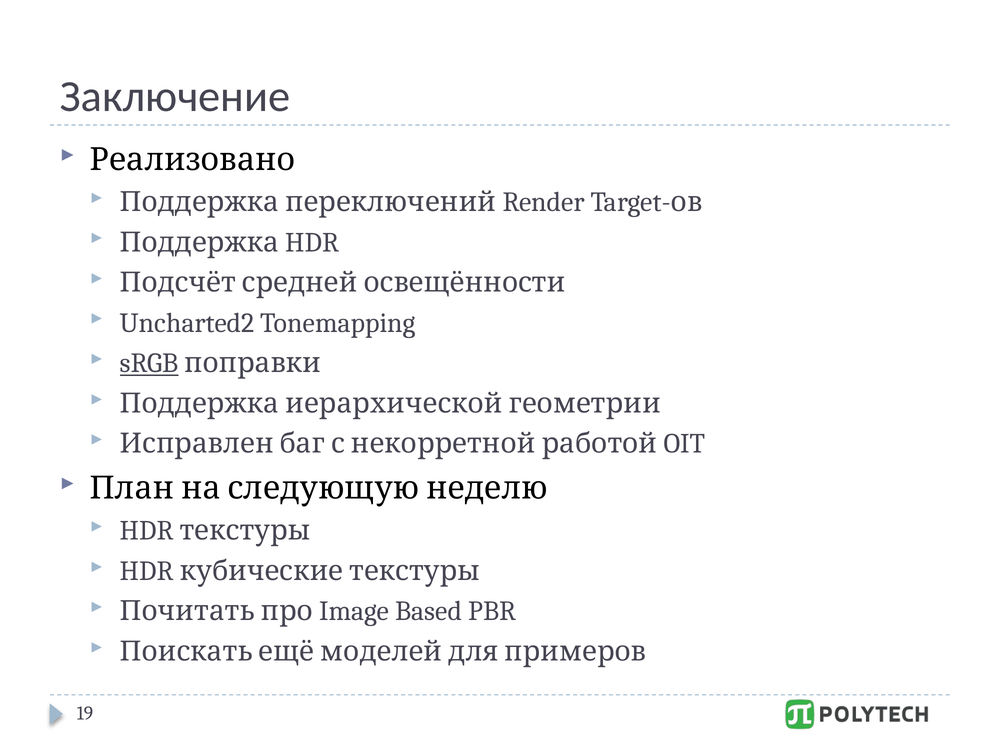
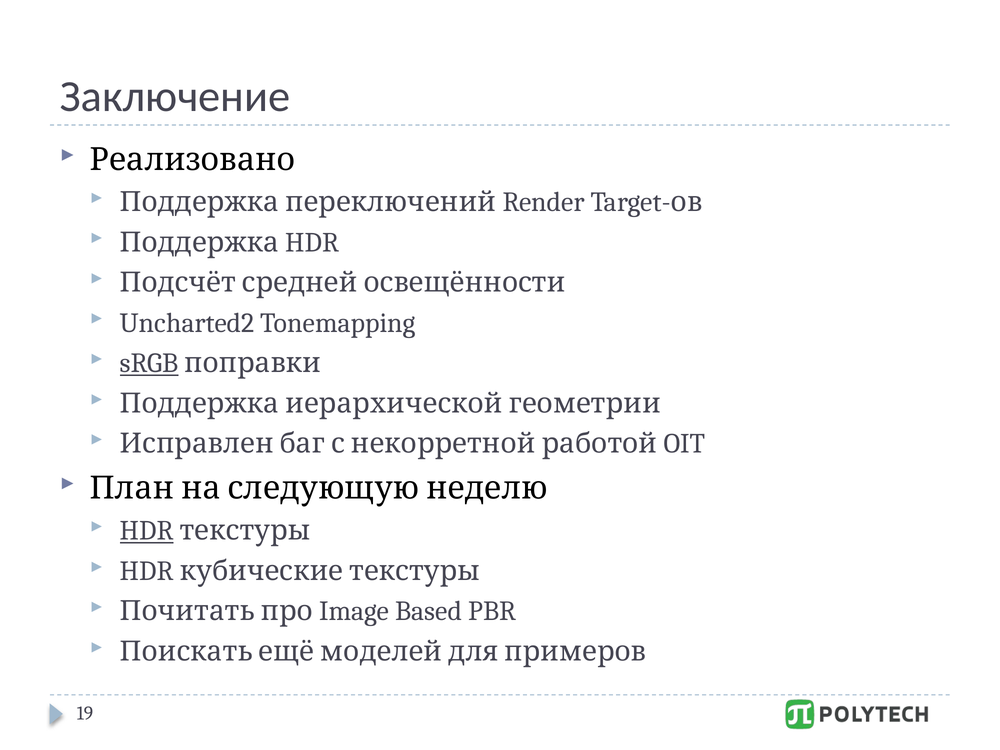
HDR at (147, 531) underline: none -> present
